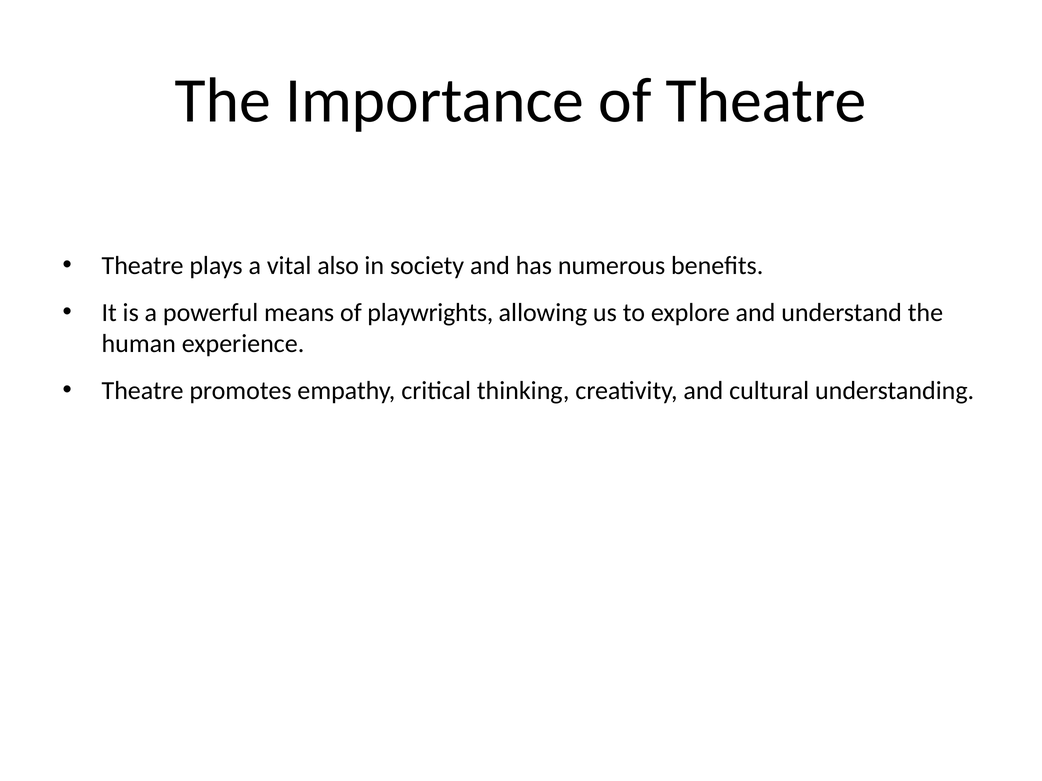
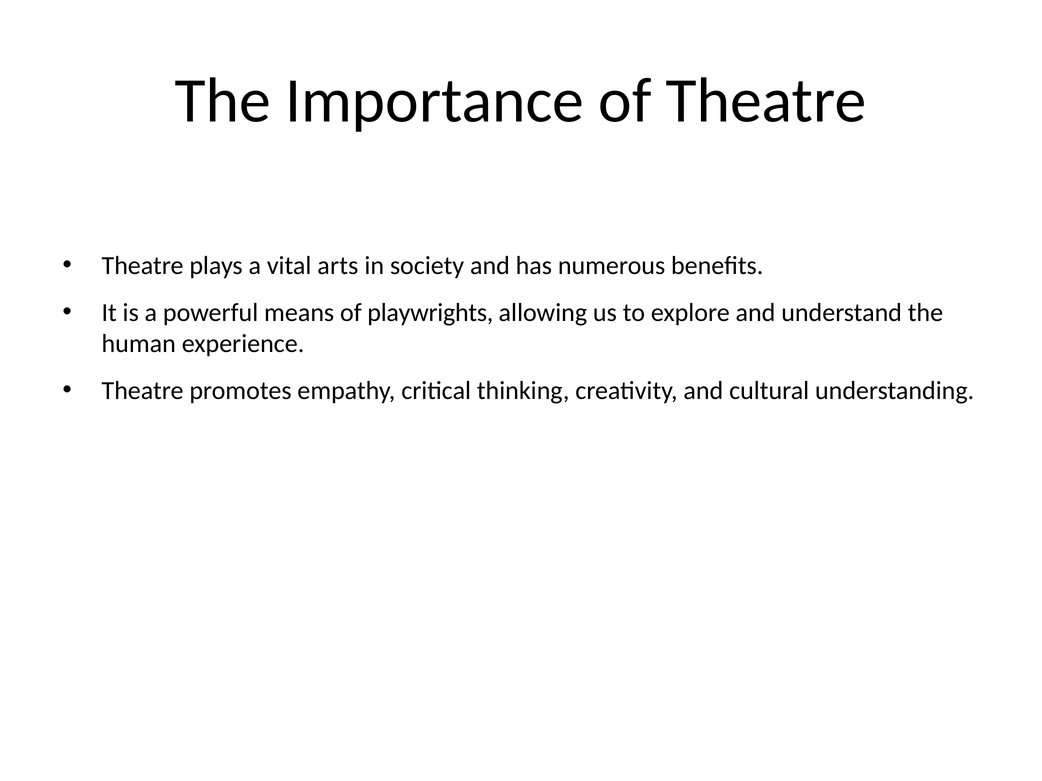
also: also -> arts
